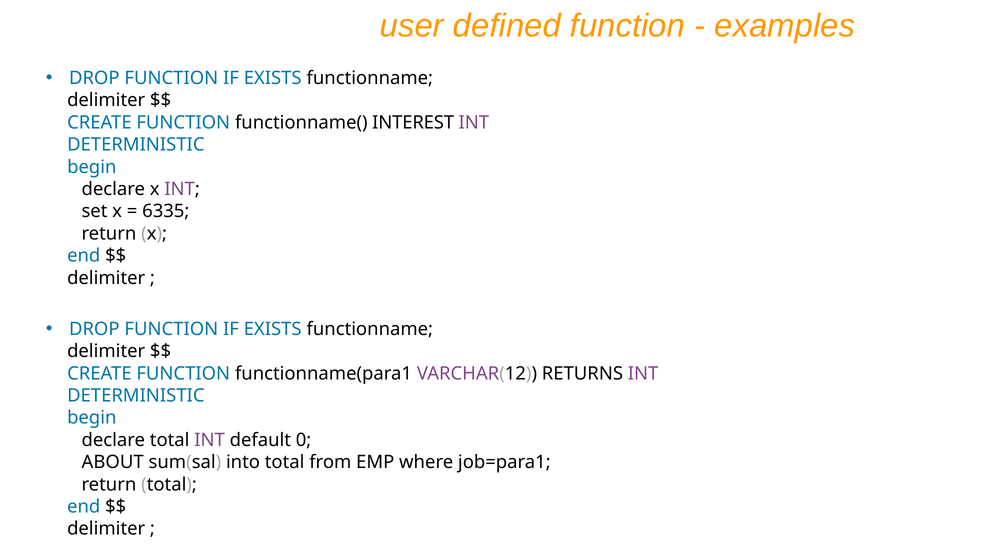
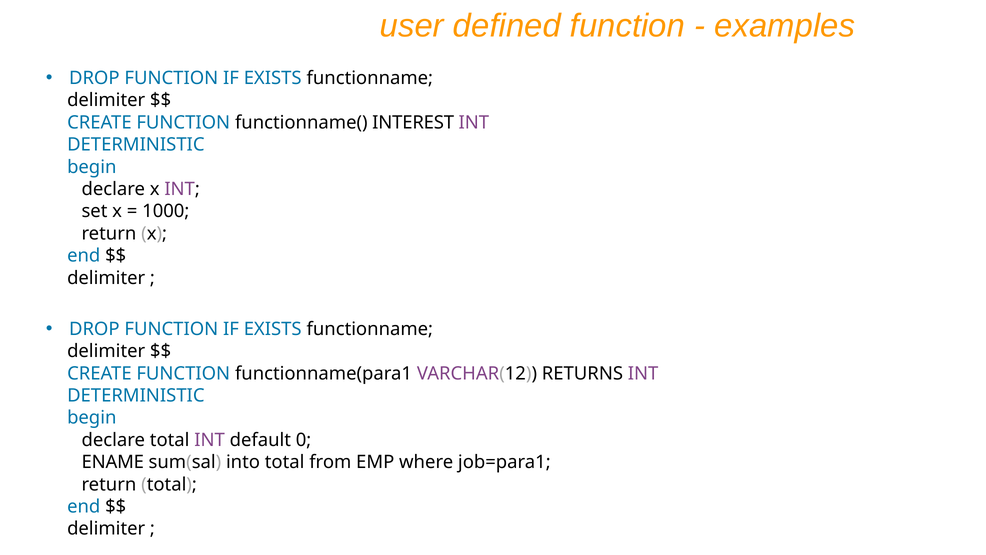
6335: 6335 -> 1000
ABOUT: ABOUT -> ENAME
